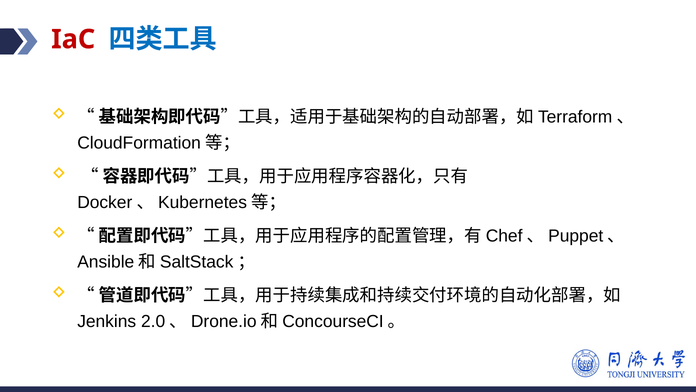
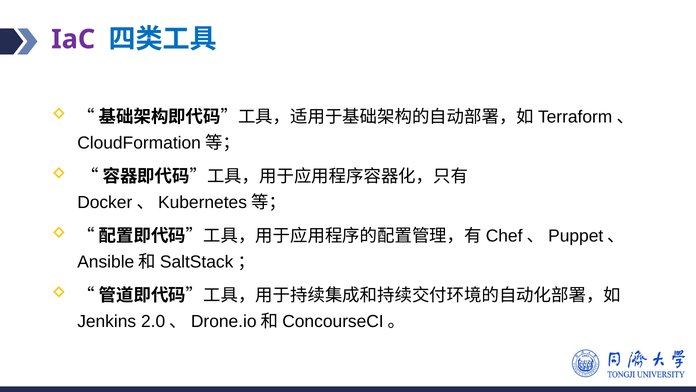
IaC colour: red -> purple
